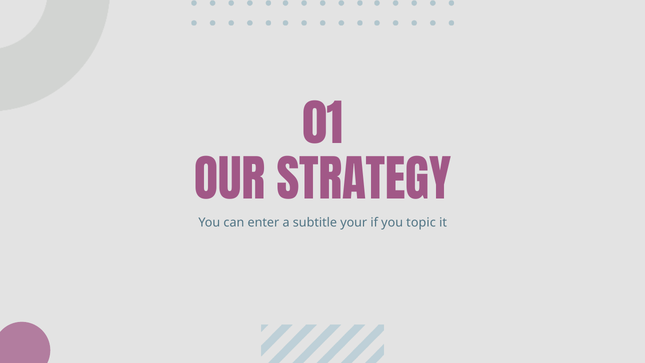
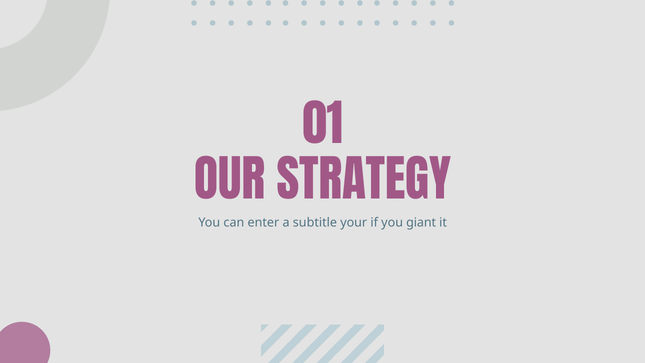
topic: topic -> giant
